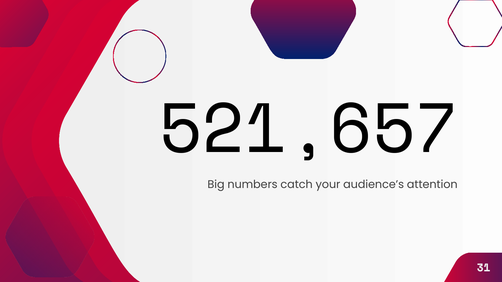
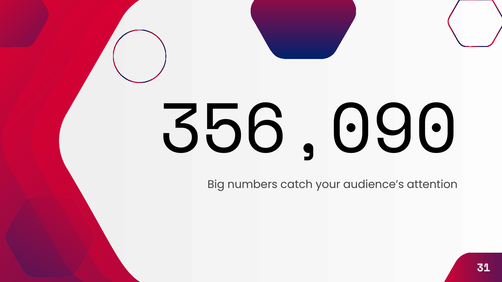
521,657: 521,657 -> 356,090
